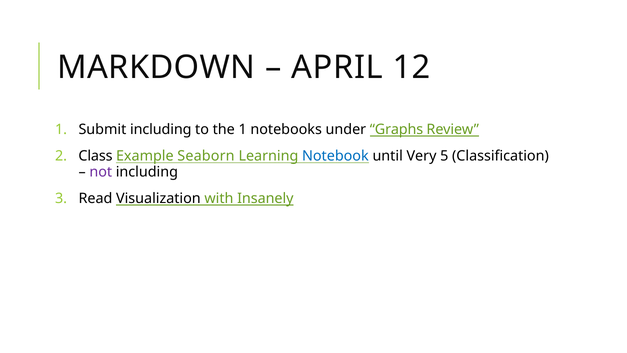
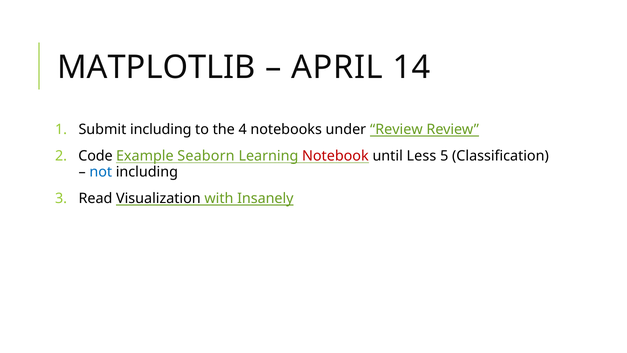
MARKDOWN: MARKDOWN -> MATPLOTLIB
12: 12 -> 14
the 1: 1 -> 4
under Graphs: Graphs -> Review
Class: Class -> Code
Notebook colour: blue -> red
Very: Very -> Less
not colour: purple -> blue
